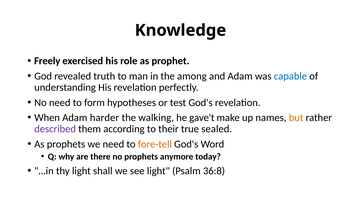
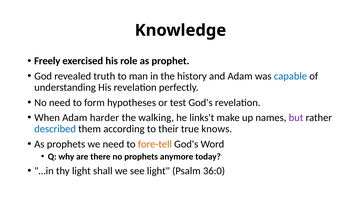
among: among -> history
gave't: gave't -> links't
but colour: orange -> purple
described colour: purple -> blue
sealed: sealed -> knows
36:8: 36:8 -> 36:0
